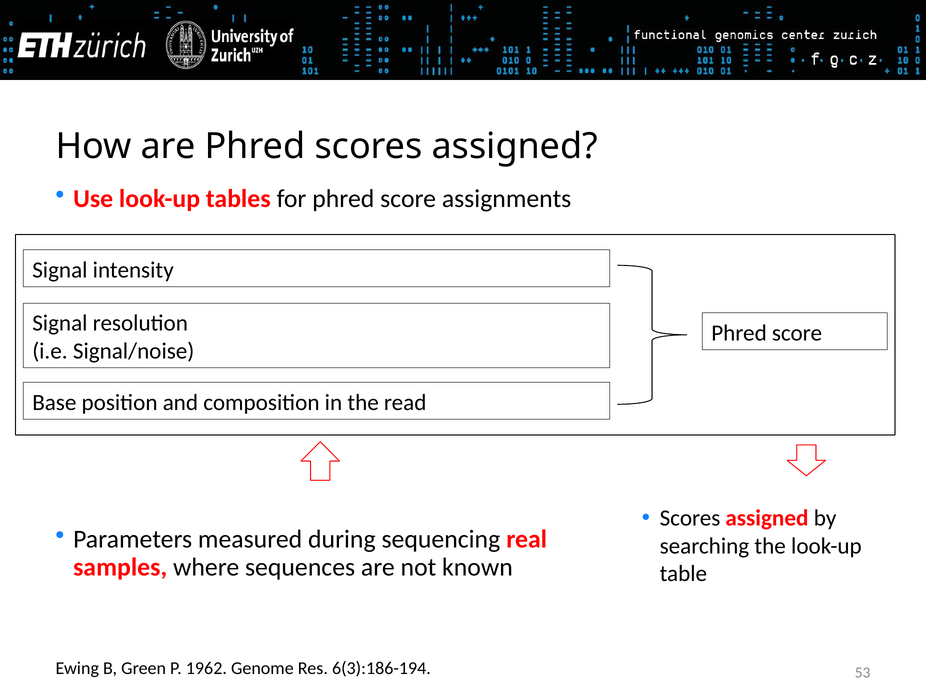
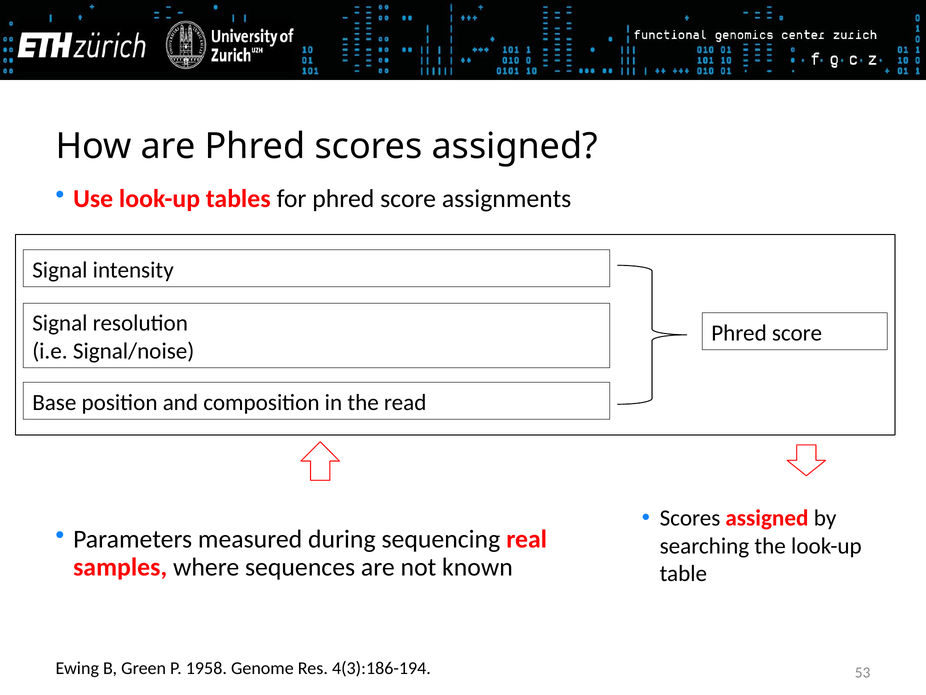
1962: 1962 -> 1958
6(3):186-194: 6(3):186-194 -> 4(3):186-194
